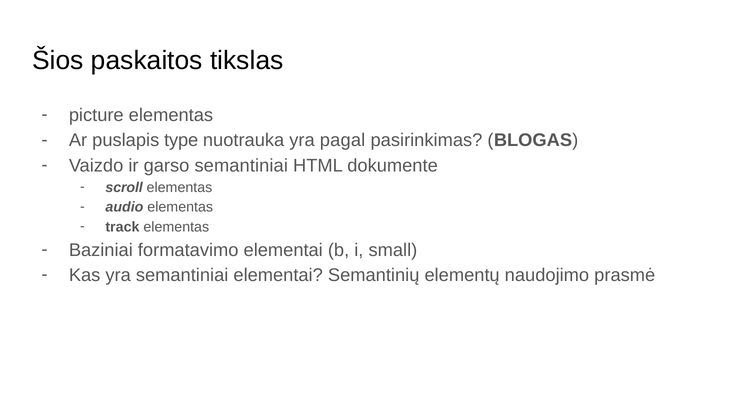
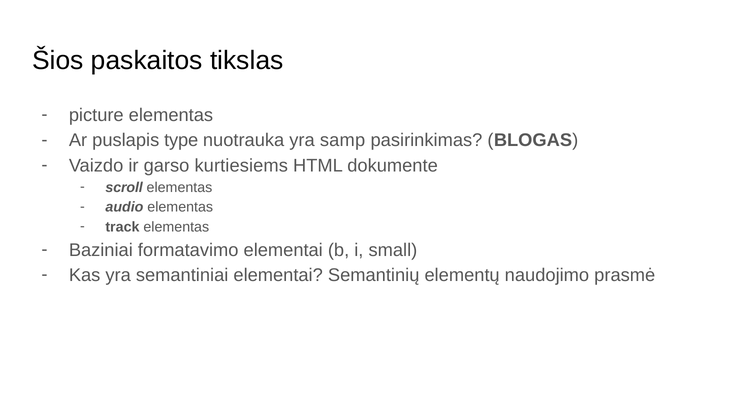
pagal: pagal -> samp
garso semantiniai: semantiniai -> kurtiesiems
